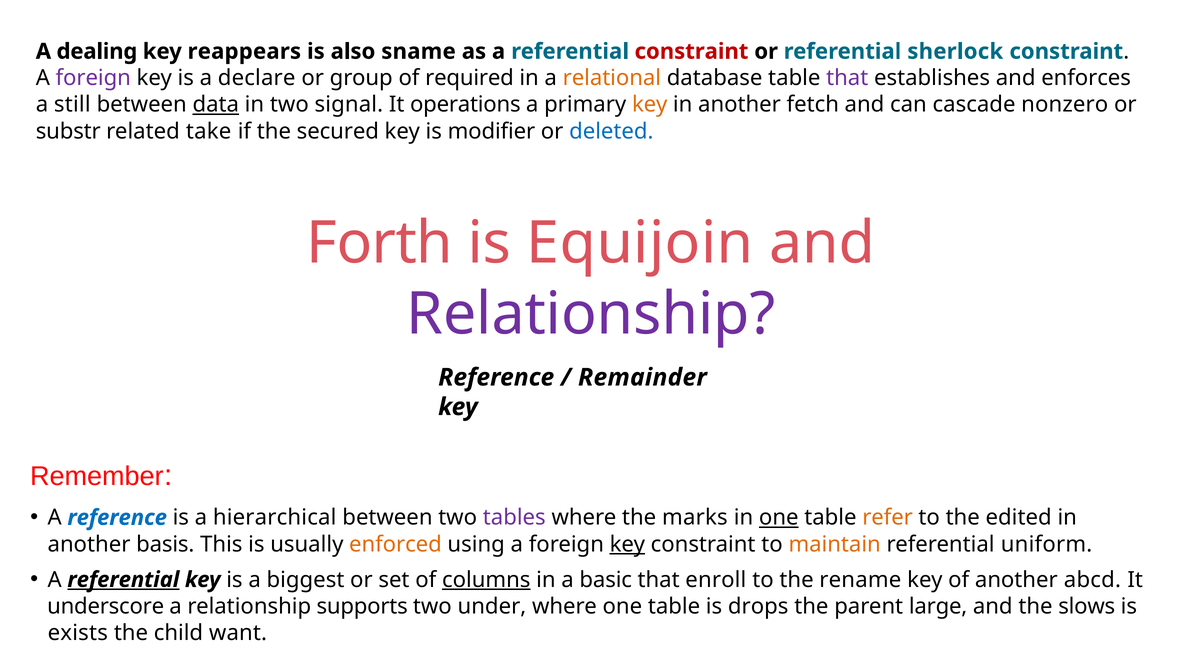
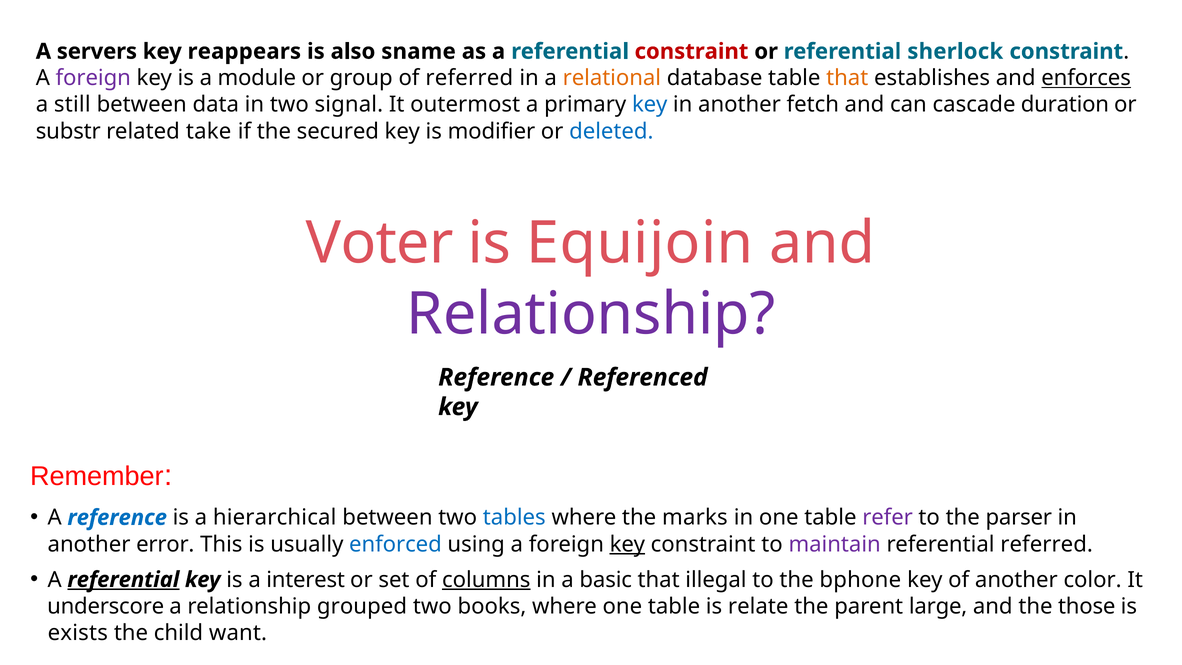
dealing: dealing -> servers
declare: declare -> module
of required: required -> referred
that at (847, 78) colour: purple -> orange
enforces underline: none -> present
data underline: present -> none
operations: operations -> outermost
key at (650, 105) colour: orange -> blue
nonzero: nonzero -> duration
Forth: Forth -> Voter
Remainder: Remainder -> Referenced
tables colour: purple -> blue
one at (779, 518) underline: present -> none
refer colour: orange -> purple
edited: edited -> parser
basis: basis -> error
enforced colour: orange -> blue
maintain colour: orange -> purple
referential uniform: uniform -> referred
biggest: biggest -> interest
enroll: enroll -> illegal
rename: rename -> bphone
abcd: abcd -> color
supports: supports -> grouped
under: under -> books
drops: drops -> relate
slows: slows -> those
